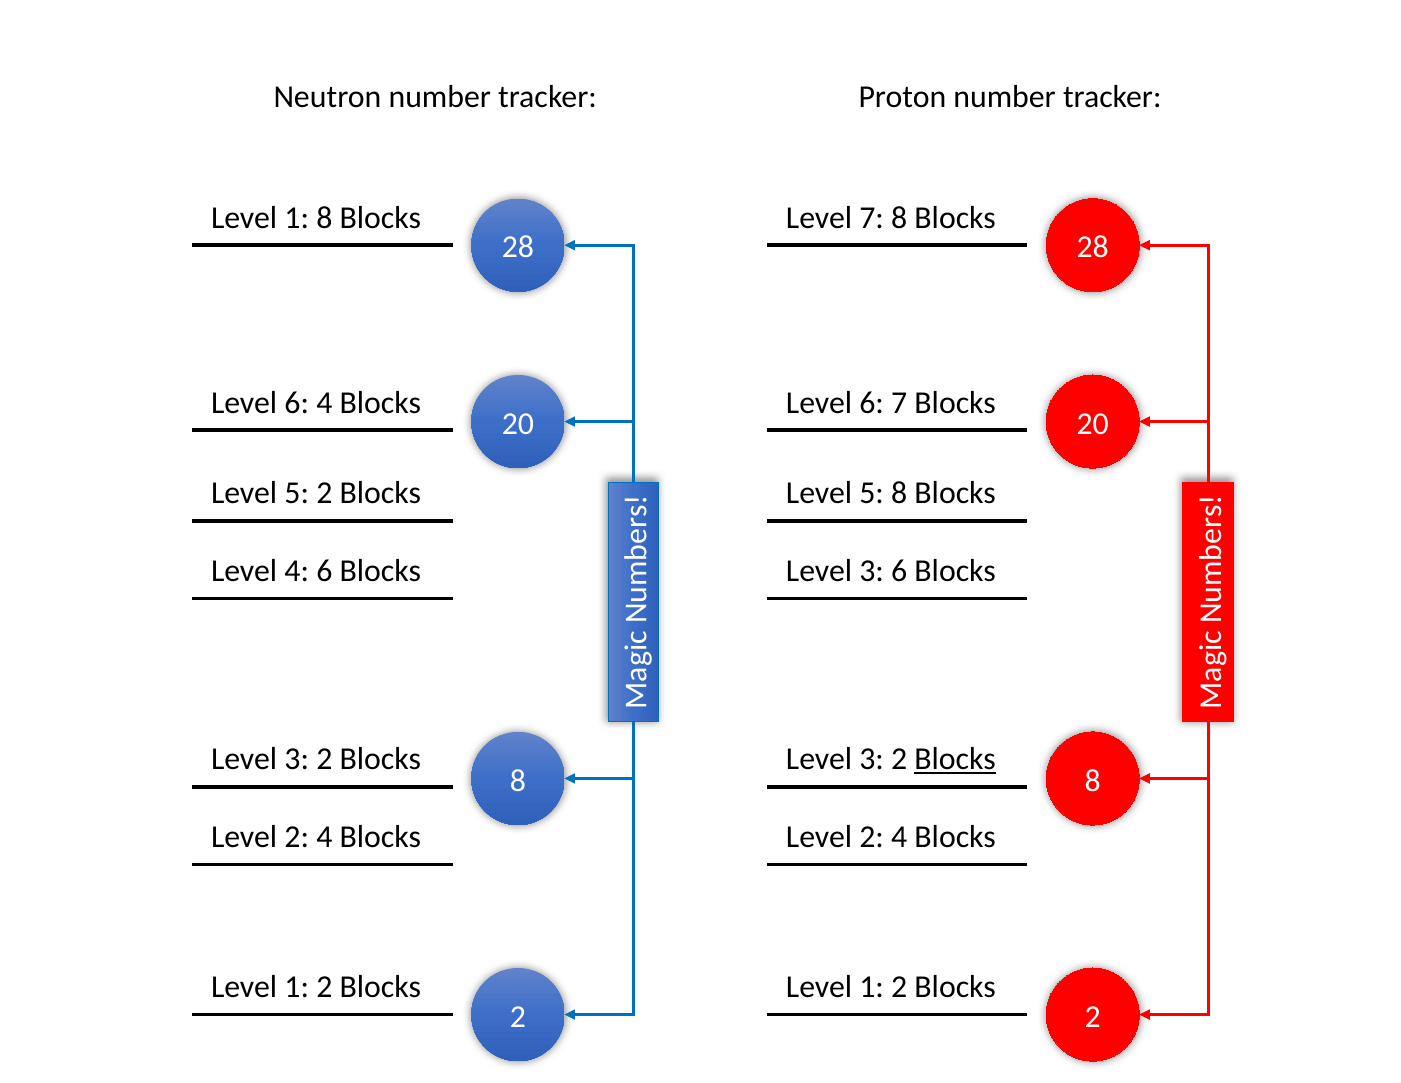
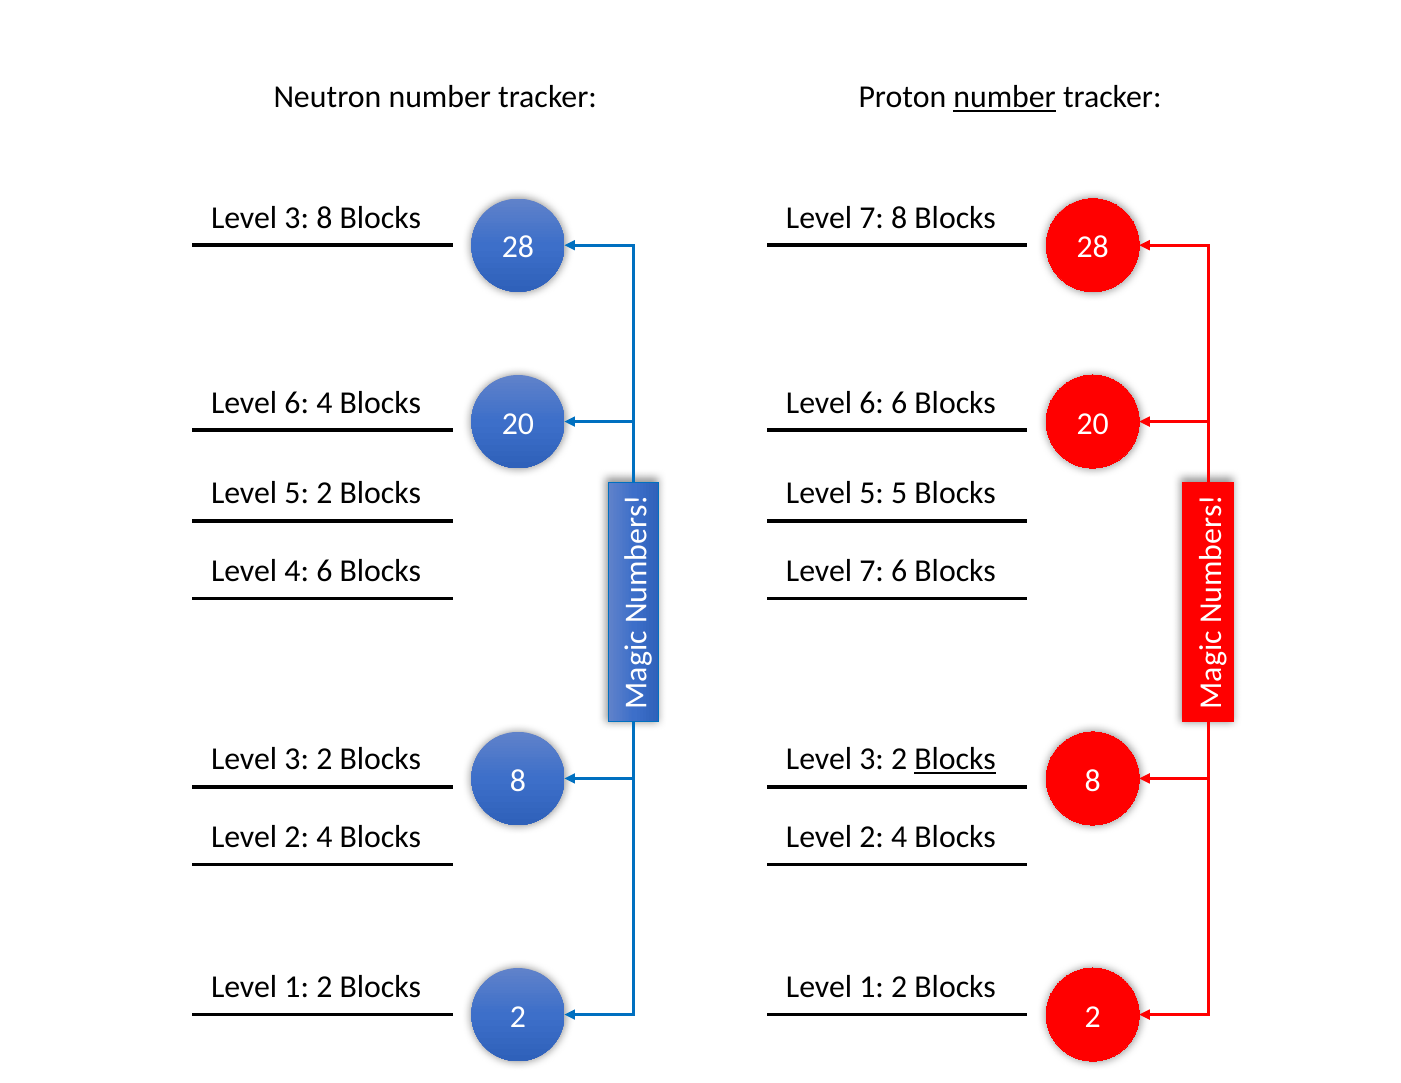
number at (1005, 97) underline: none -> present
1 at (297, 218): 1 -> 3
6 7: 7 -> 6
5 8: 8 -> 5
3 at (872, 571): 3 -> 7
